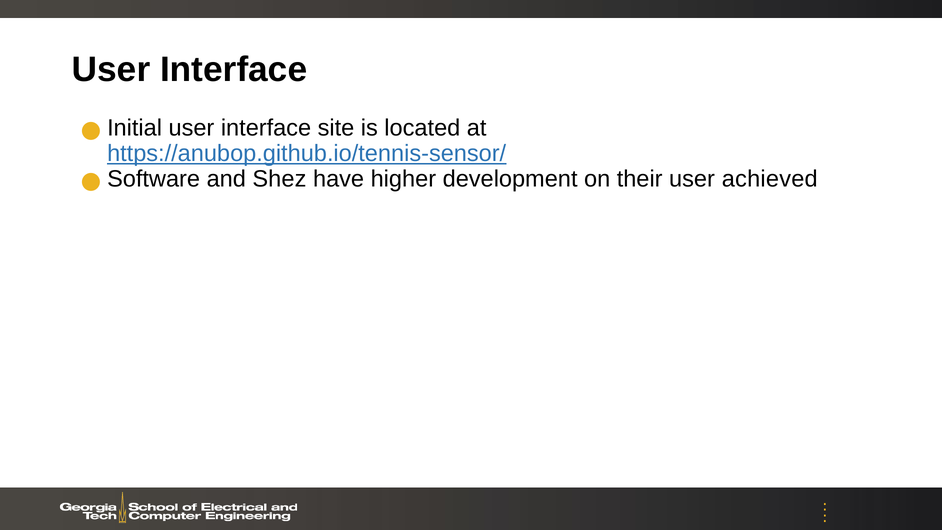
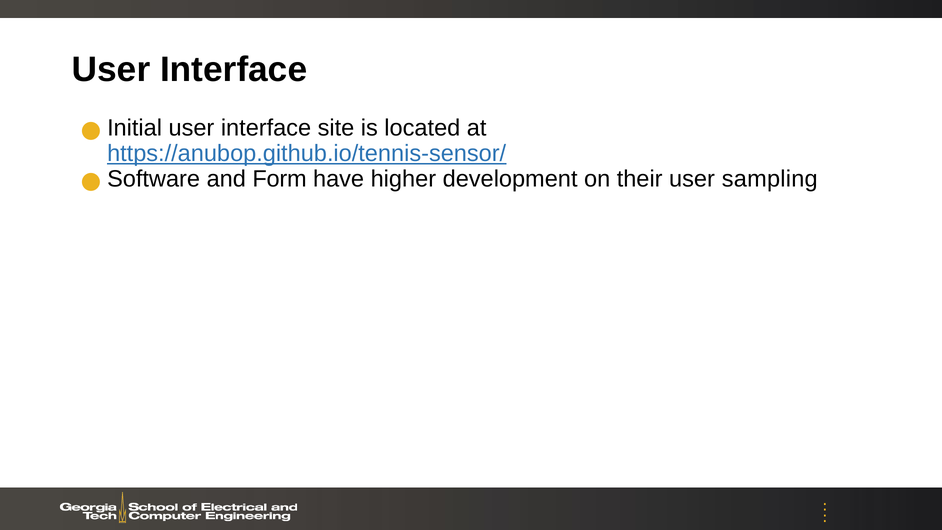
Shez: Shez -> Form
achieved: achieved -> sampling
